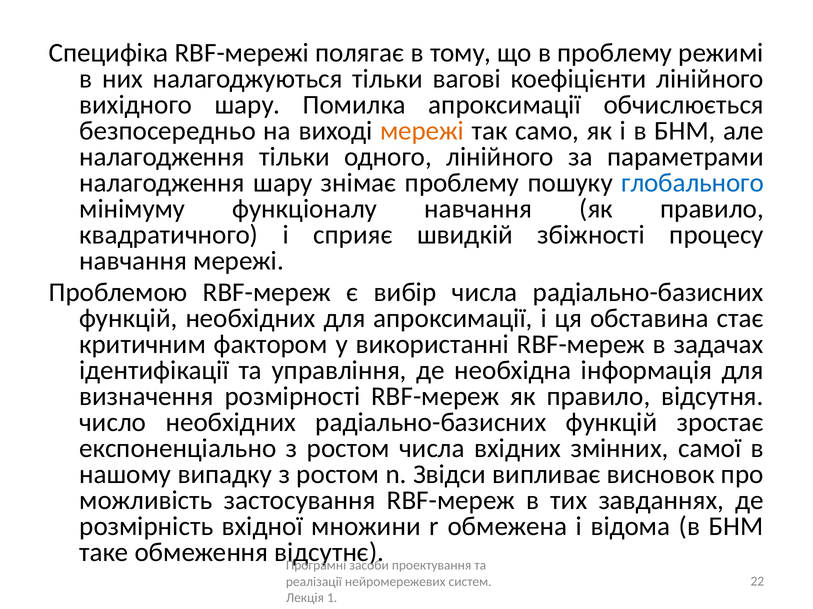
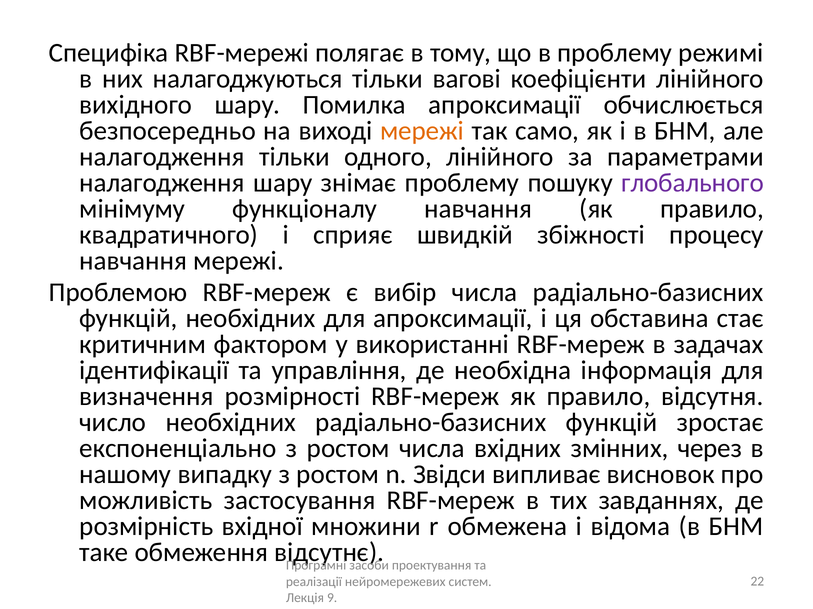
глобального colour: blue -> purple
самої: самої -> через
1: 1 -> 9
